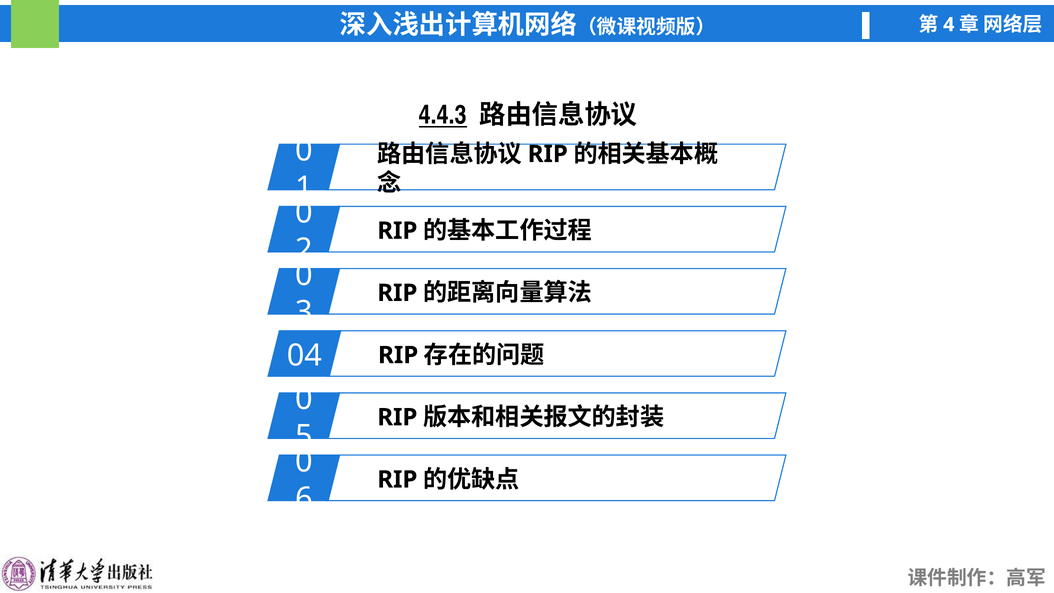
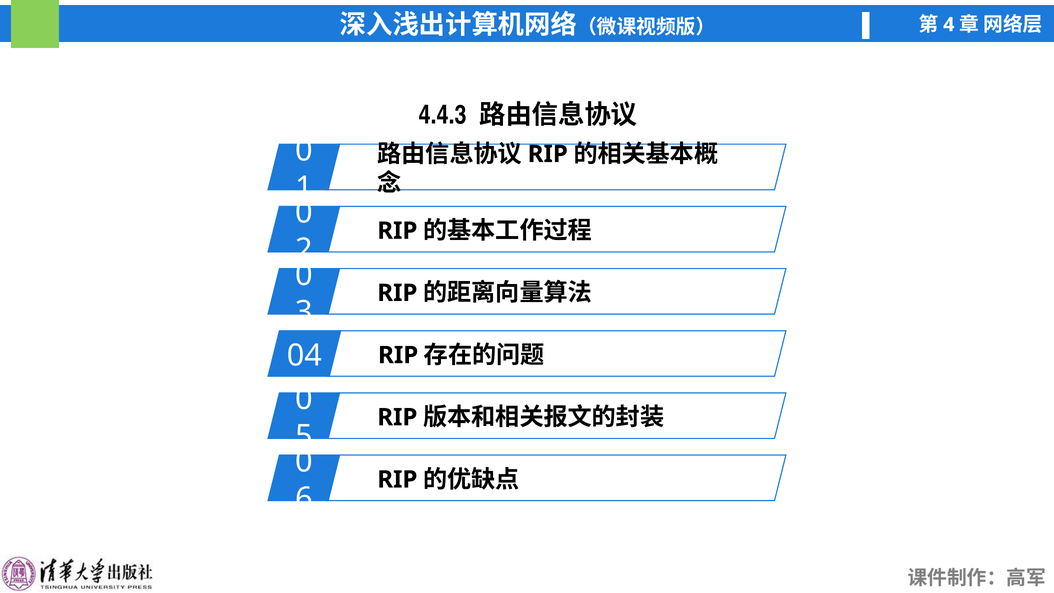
4.4.3 underline: present -> none
